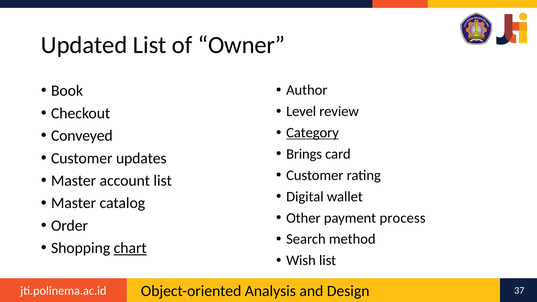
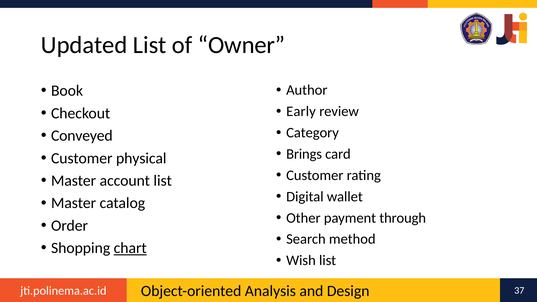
Level: Level -> Early
Category underline: present -> none
updates: updates -> physical
process: process -> through
